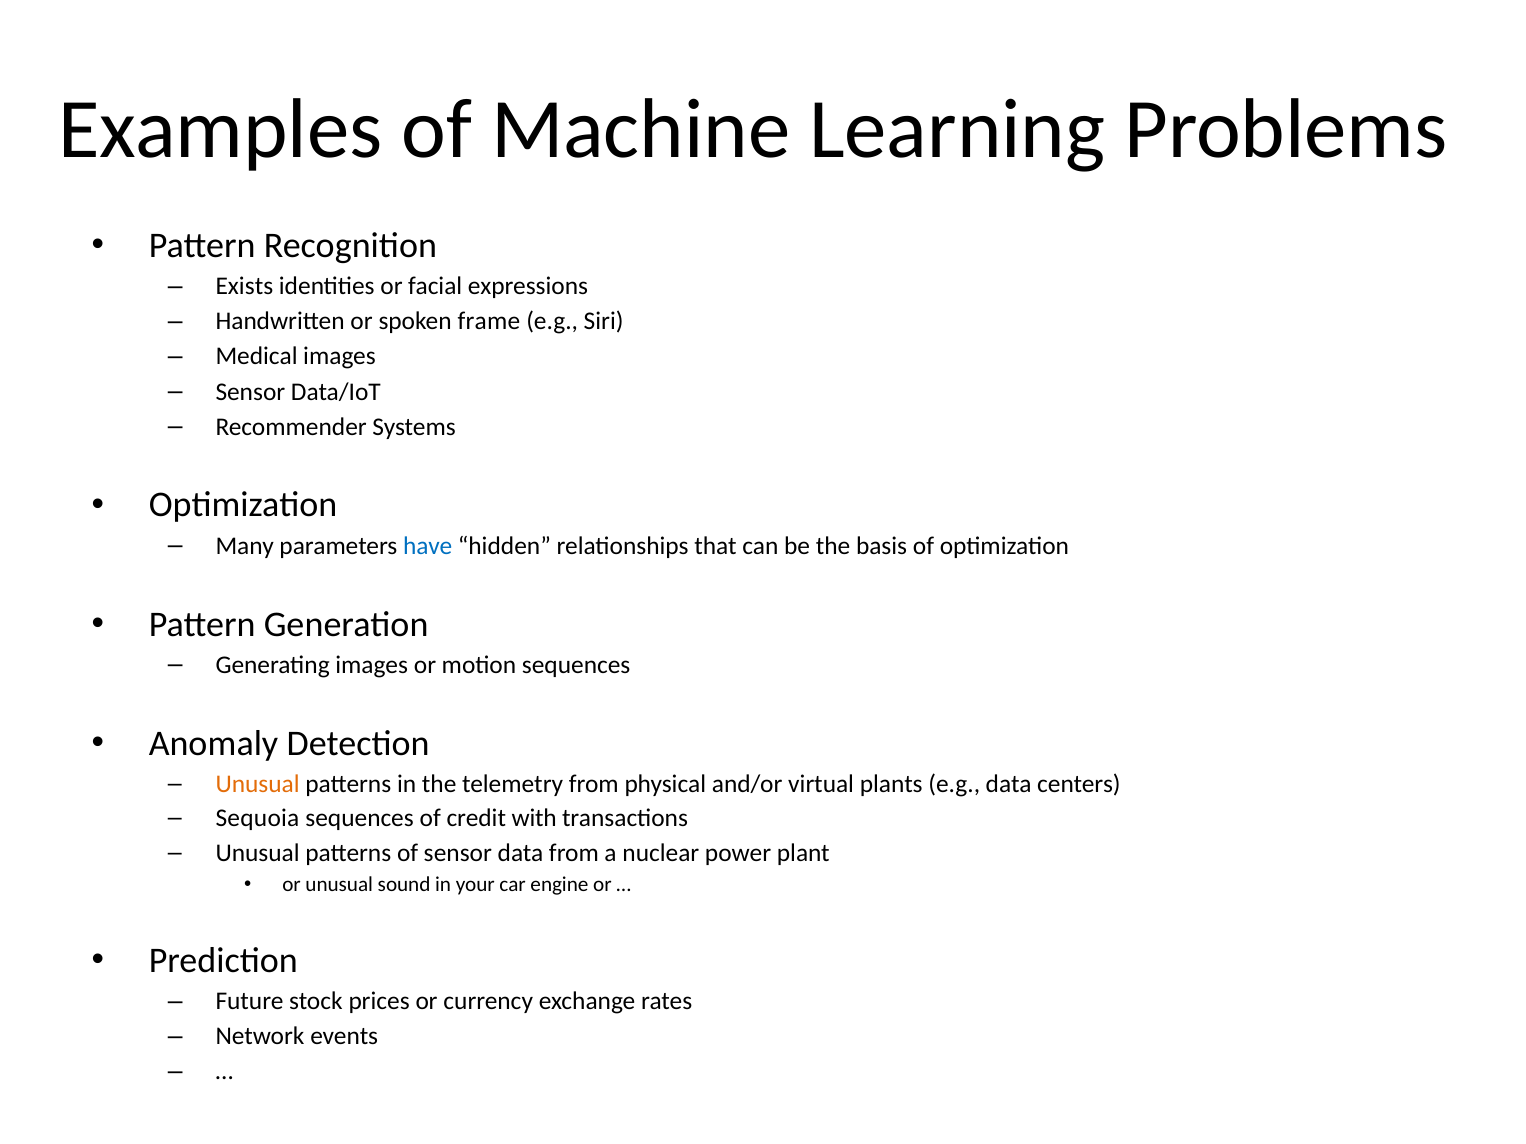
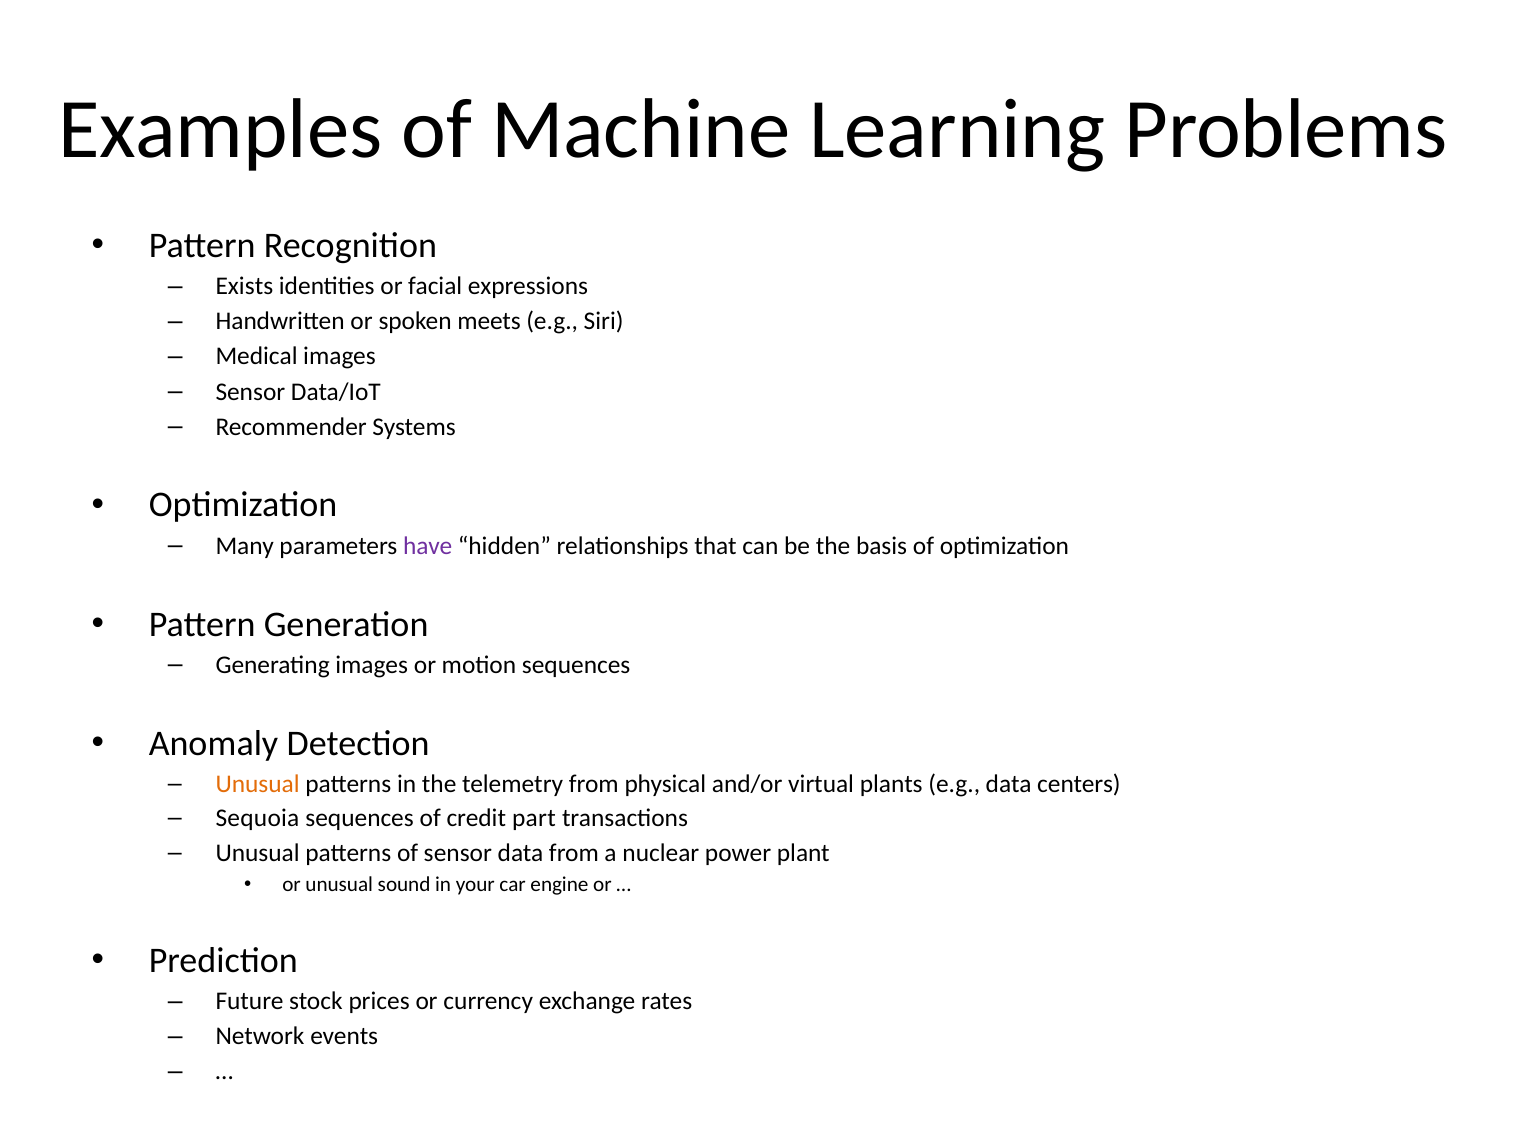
frame: frame -> meets
have colour: blue -> purple
with: with -> part
